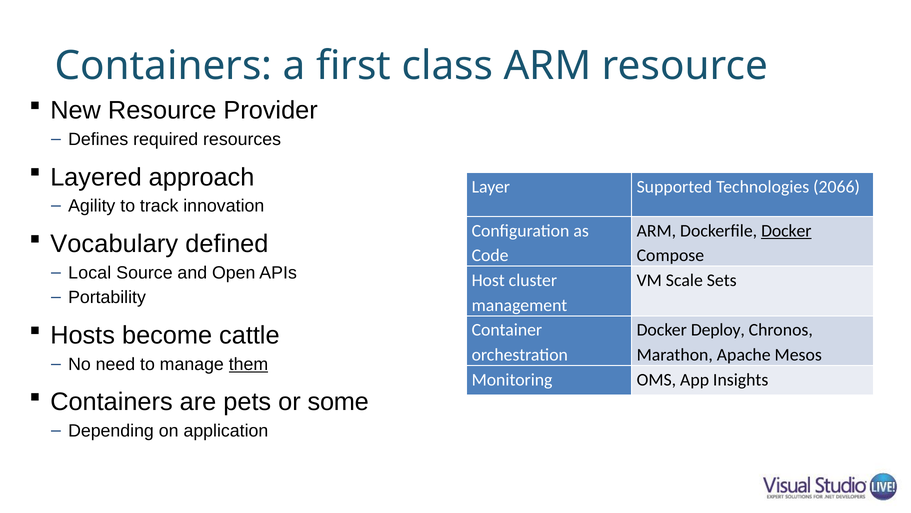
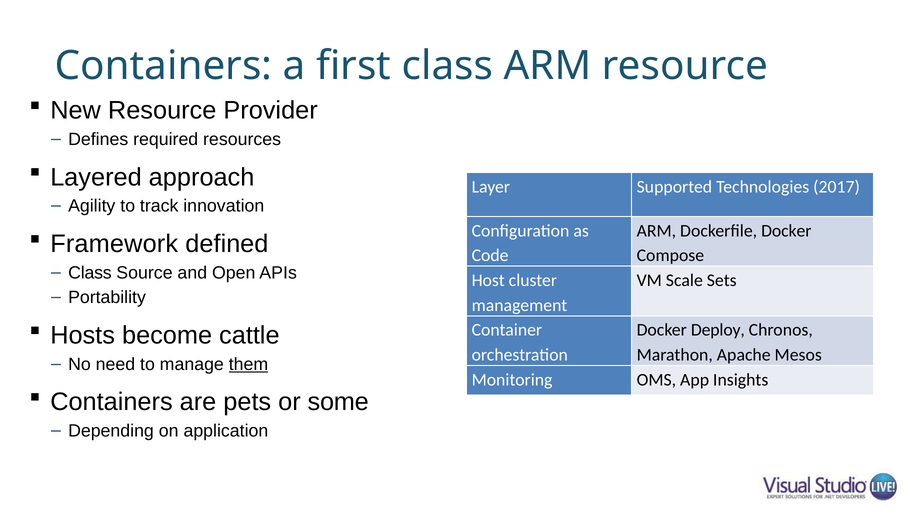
2066: 2066 -> 2017
Docker at (786, 231) underline: present -> none
Vocabulary: Vocabulary -> Framework
Local at (90, 272): Local -> Class
